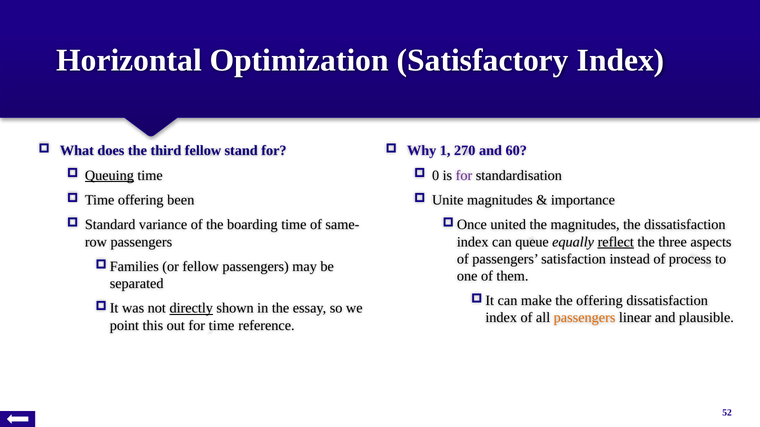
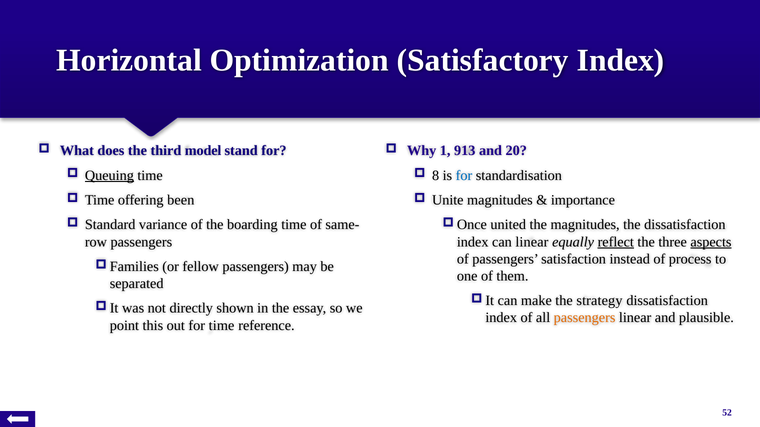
third fellow: fellow -> model
270: 270 -> 913
60: 60 -> 20
0: 0 -> 8
for at (464, 176) colour: purple -> blue
can queue: queue -> linear
aspects underline: none -> present
the offering: offering -> strategy
directly underline: present -> none
